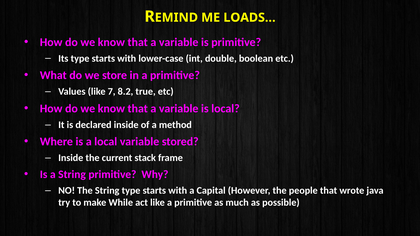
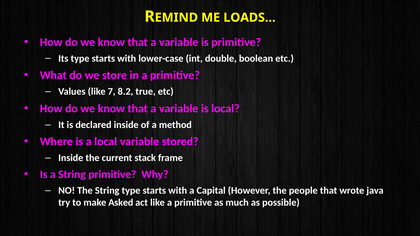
While: While -> Asked
